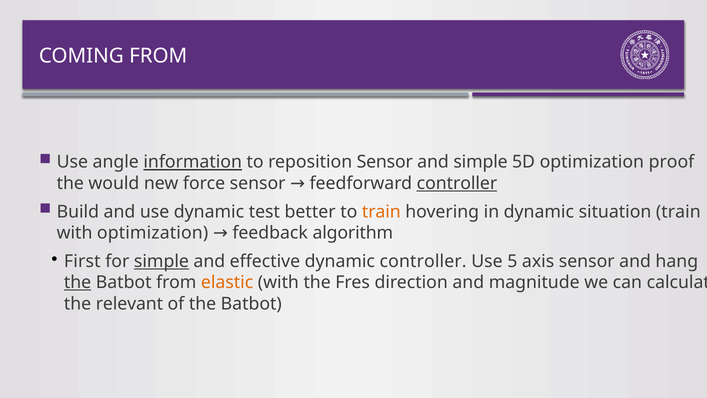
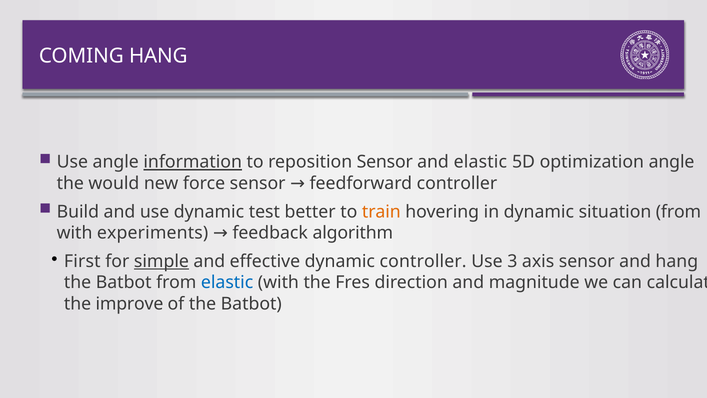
COMING FROM: FROM -> HANG
and simple: simple -> elastic
optimization proof: proof -> angle
controller at (457, 183) underline: present -> none
situation train: train -> from
with optimization: optimization -> experiments
5: 5 -> 3
the at (78, 282) underline: present -> none
elastic at (227, 282) colour: orange -> blue
relevant: relevant -> improve
